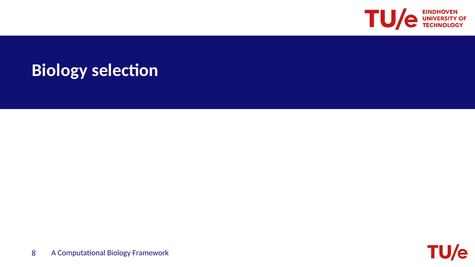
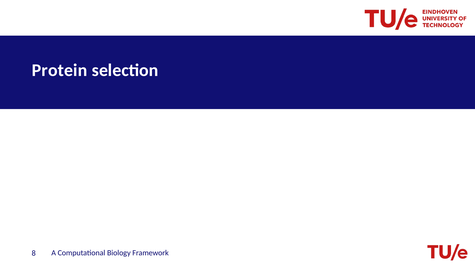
Biology at (60, 70): Biology -> Protein
